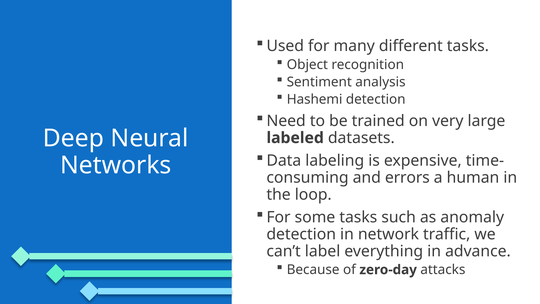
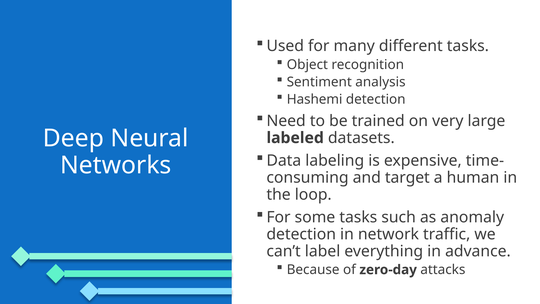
errors: errors -> target
